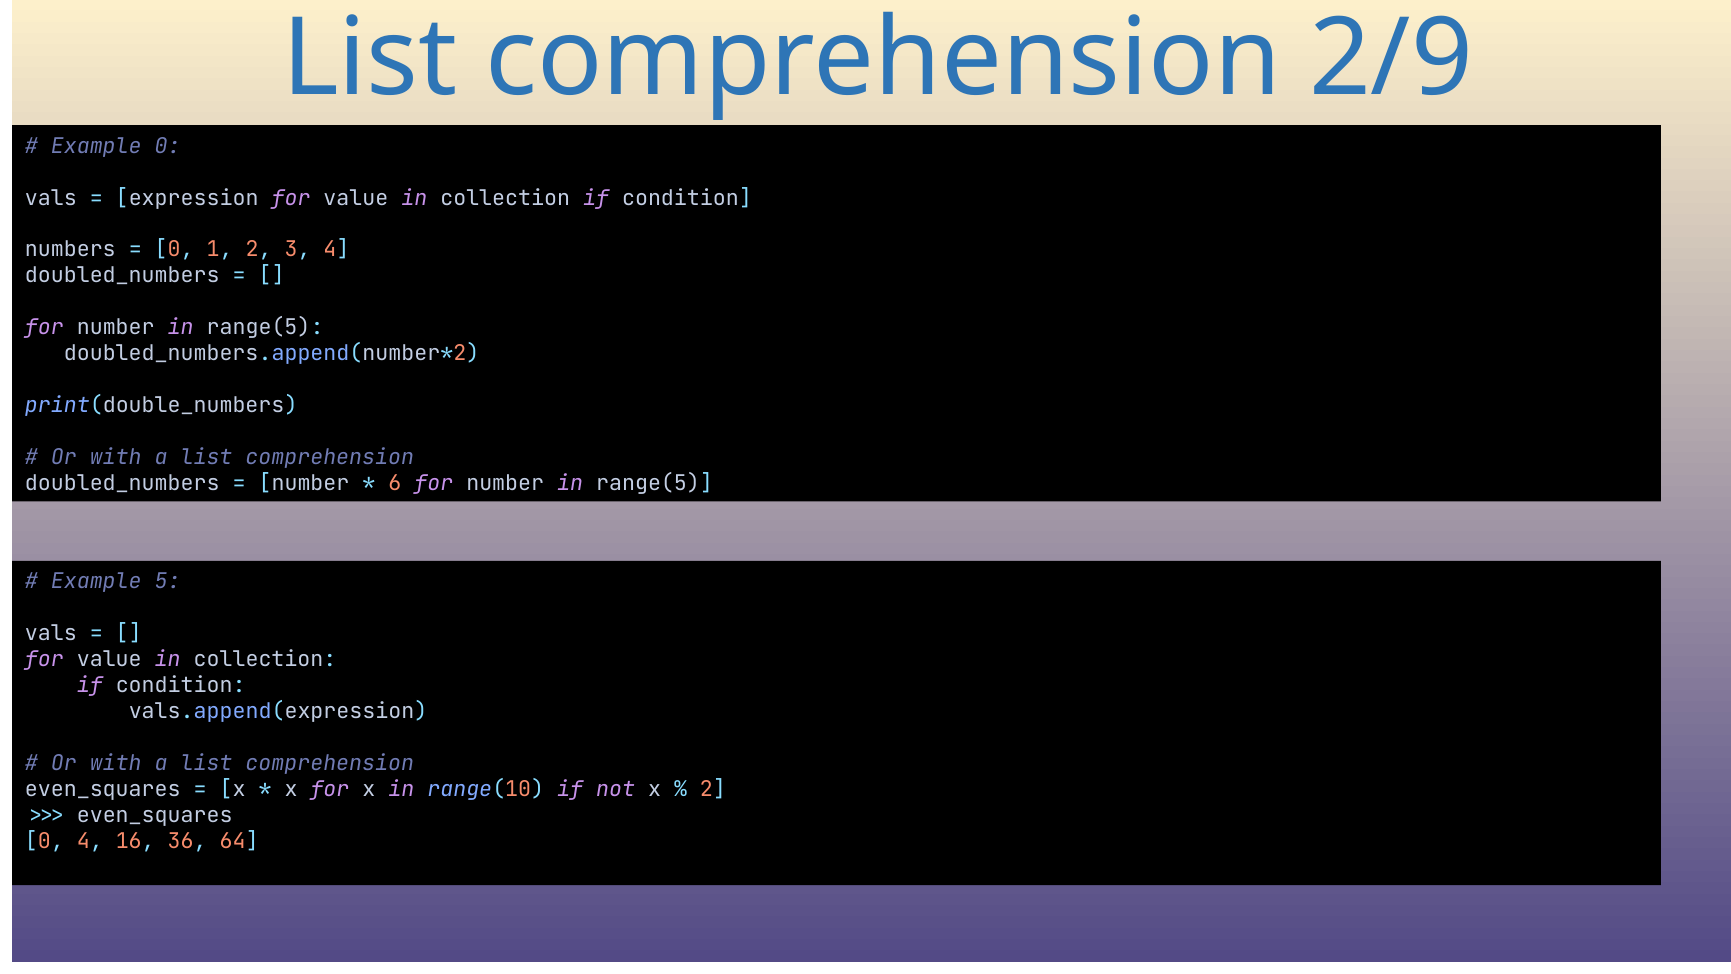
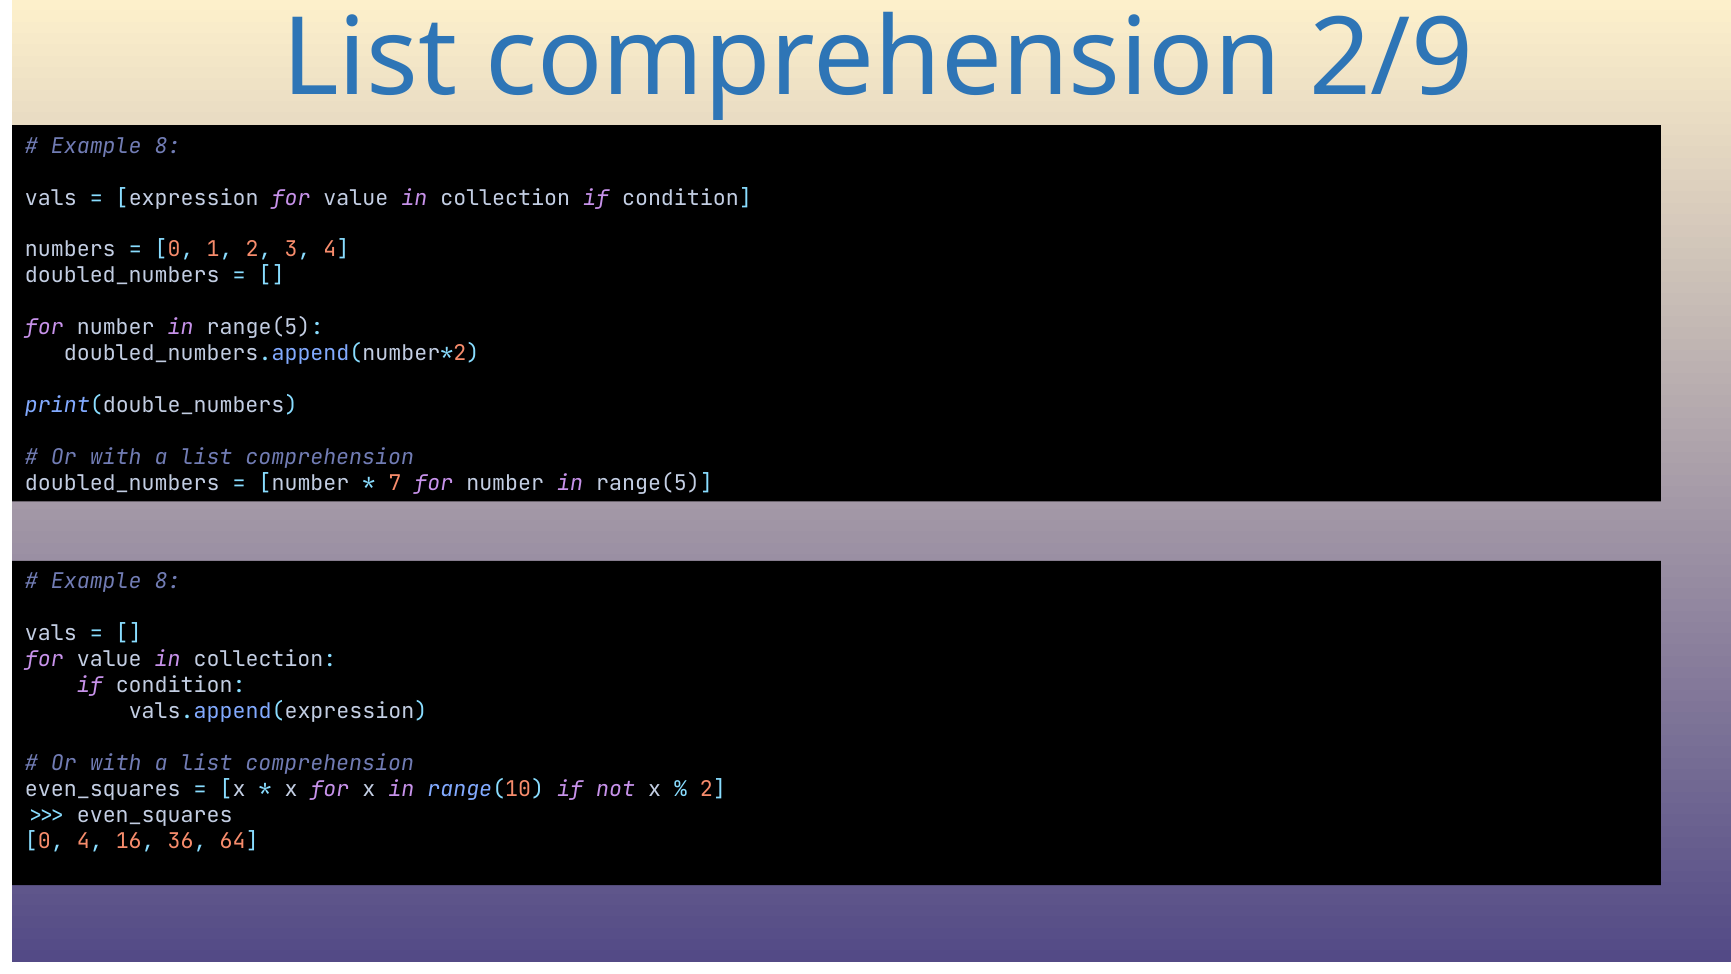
0 at (168, 146): 0 -> 8
6: 6 -> 7
5 at (168, 581): 5 -> 8
